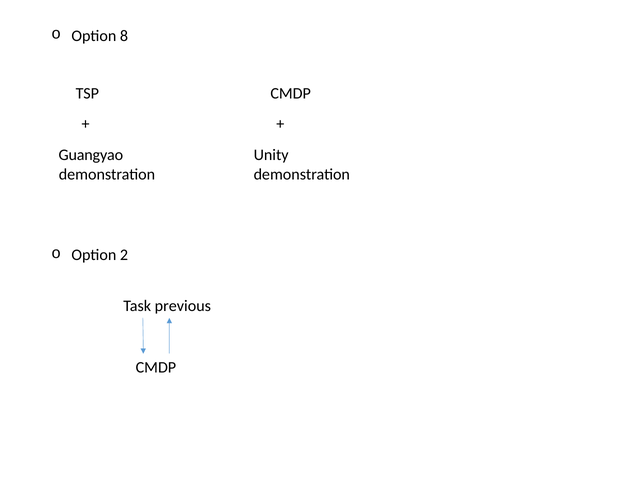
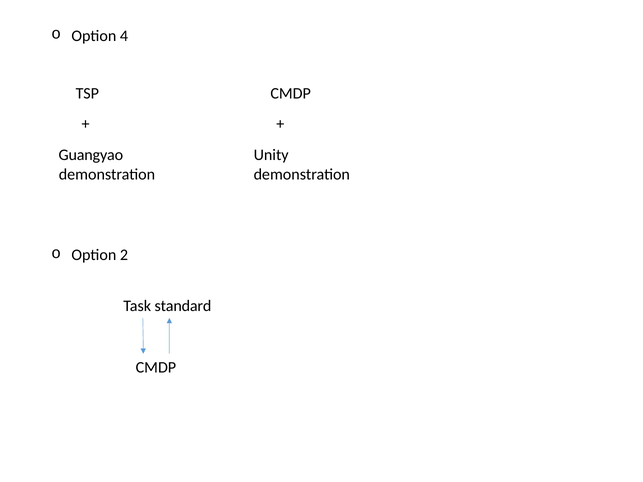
8: 8 -> 4
previous: previous -> standard
